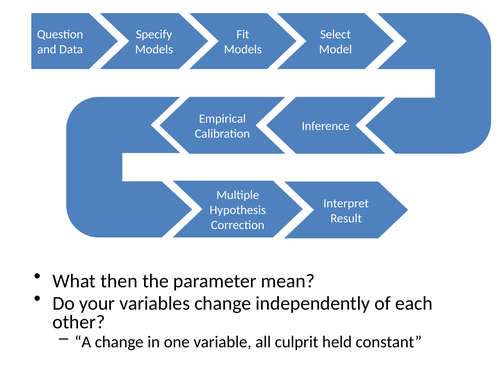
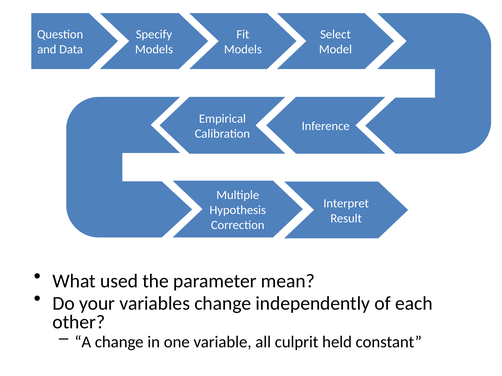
then: then -> used
